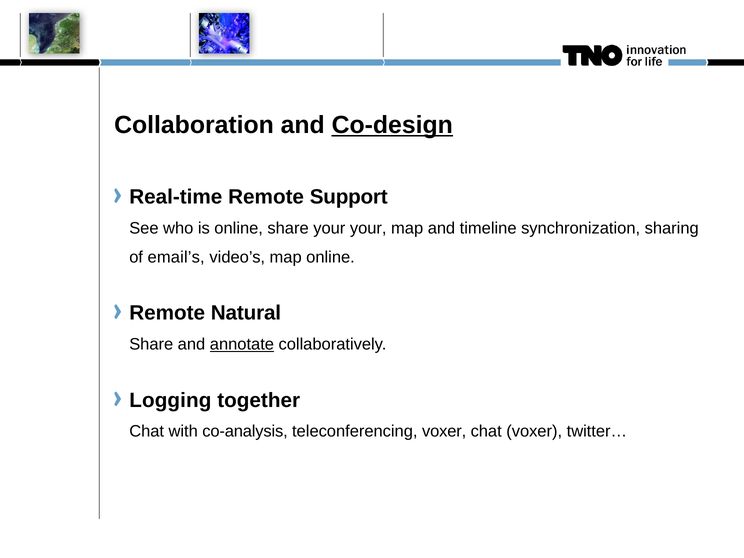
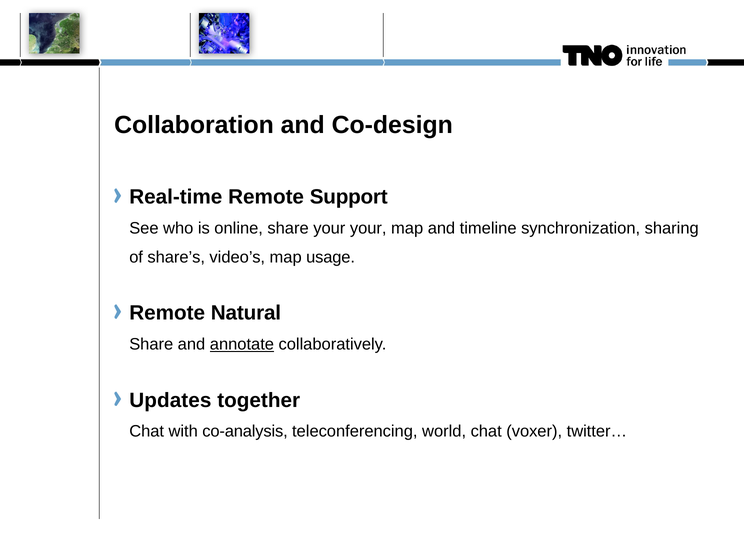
Co-design underline: present -> none
email’s: email’s -> share’s
map online: online -> usage
Logging: Logging -> Updates
teleconferencing voxer: voxer -> world
